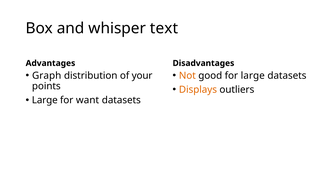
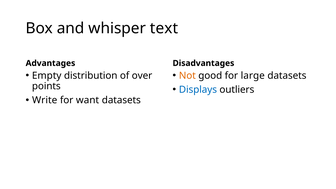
Graph: Graph -> Empty
your: your -> over
Displays colour: orange -> blue
Large at (45, 100): Large -> Write
